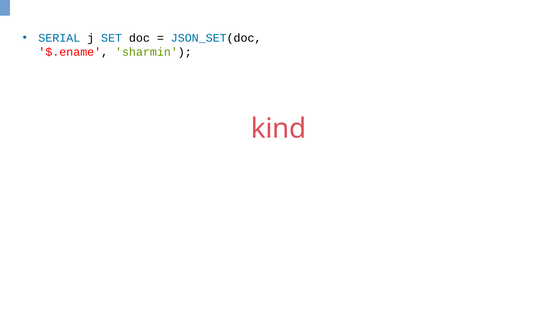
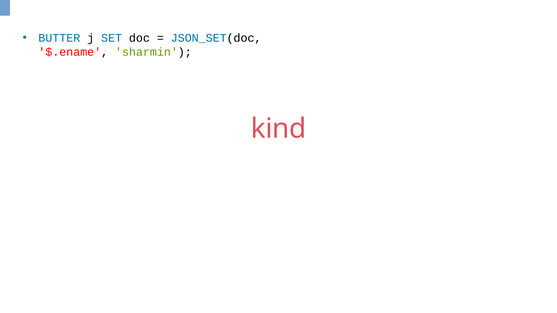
SERIAL: SERIAL -> BUTTER
